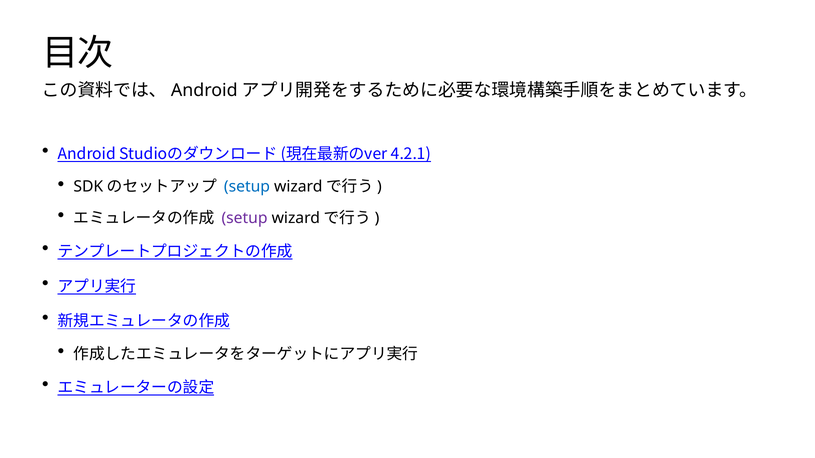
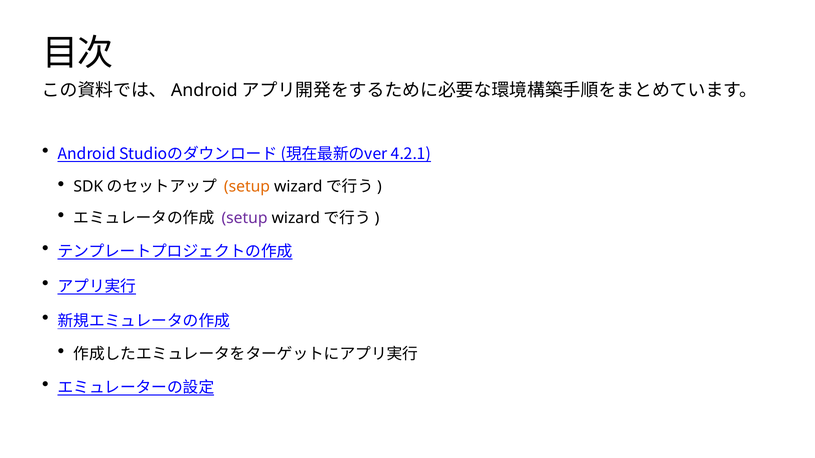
setup at (247, 187) colour: blue -> orange
